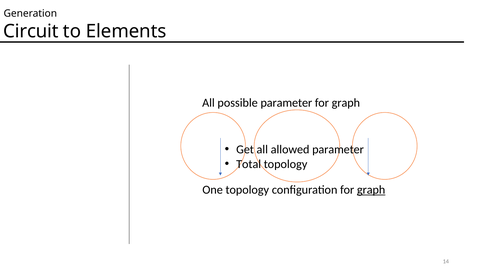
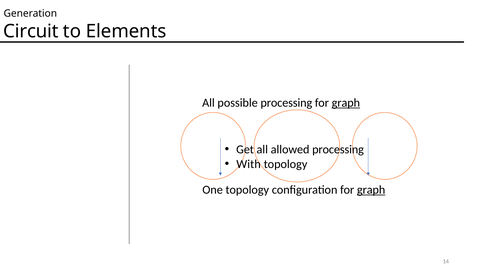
possible parameter: parameter -> processing
graph at (346, 102) underline: none -> present
allowed parameter: parameter -> processing
Total: Total -> With
